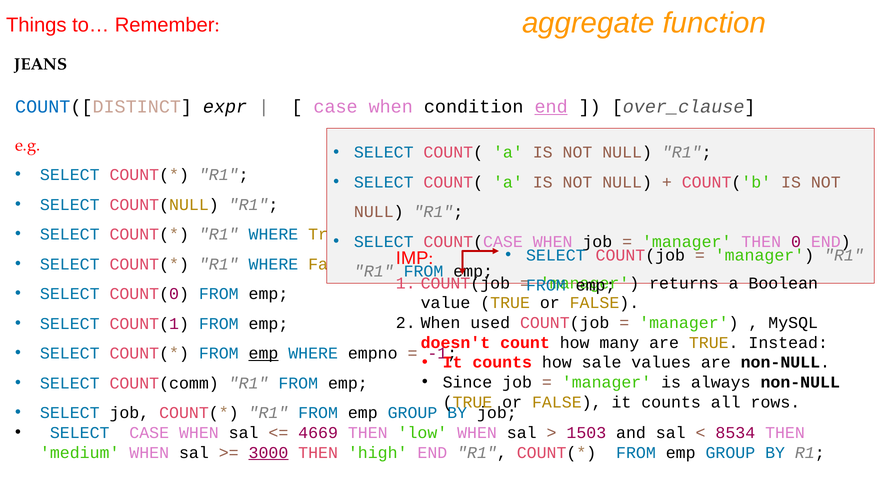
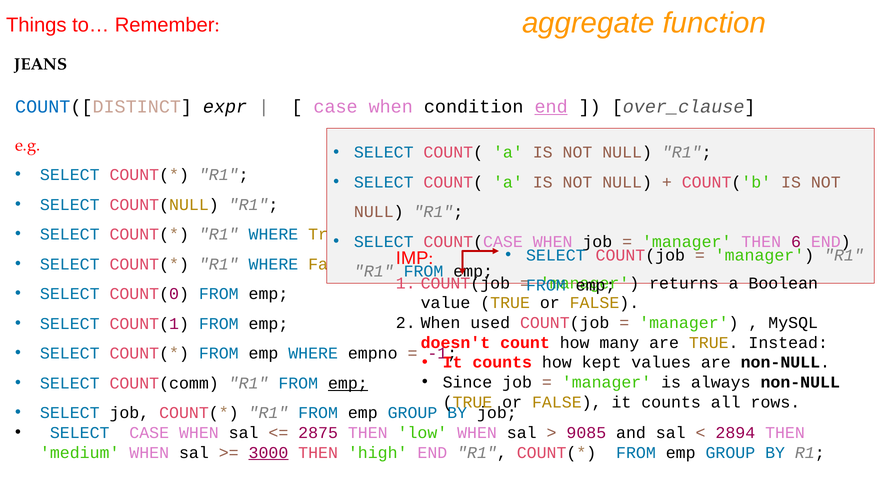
0: 0 -> 6
emp at (263, 354) underline: present -> none
sale: sale -> kept
emp at (348, 384) underline: none -> present
4669: 4669 -> 2875
1503: 1503 -> 9085
8534: 8534 -> 2894
